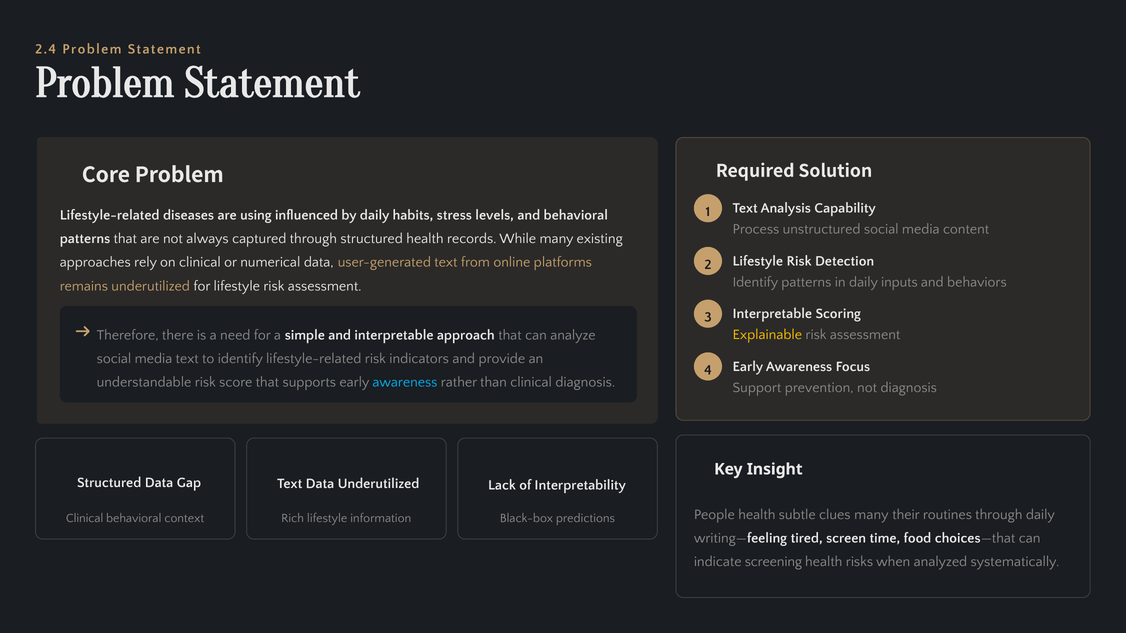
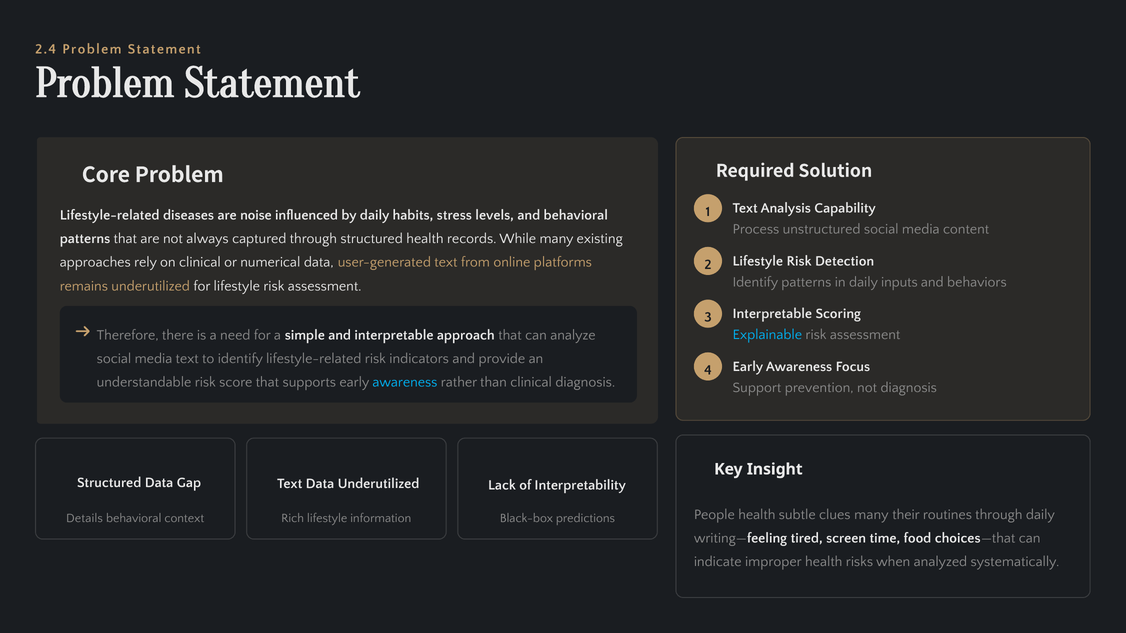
using: using -> noise
Explainable colour: yellow -> light blue
Clinical at (85, 518): Clinical -> Details
screening: screening -> improper
